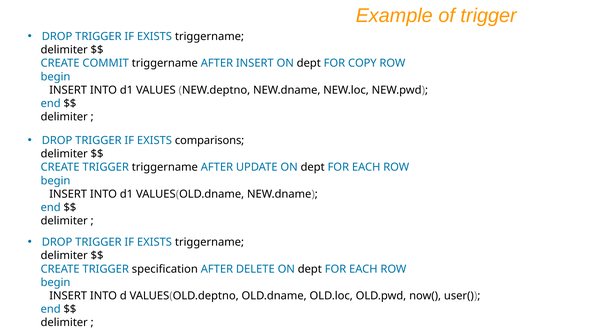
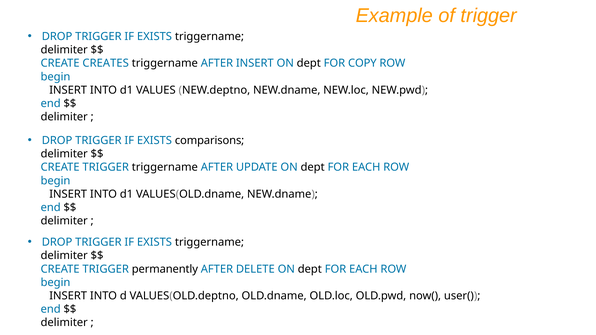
COMMIT: COMMIT -> CREATES
specification: specification -> permanently
